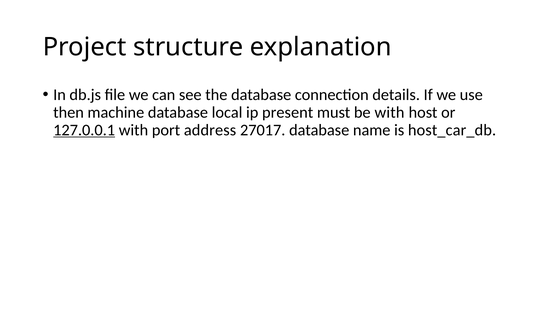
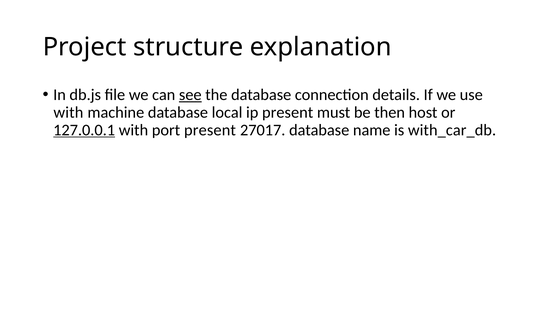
see underline: none -> present
then at (69, 112): then -> with
be with: with -> then
port address: address -> present
host_car_db: host_car_db -> with_car_db
